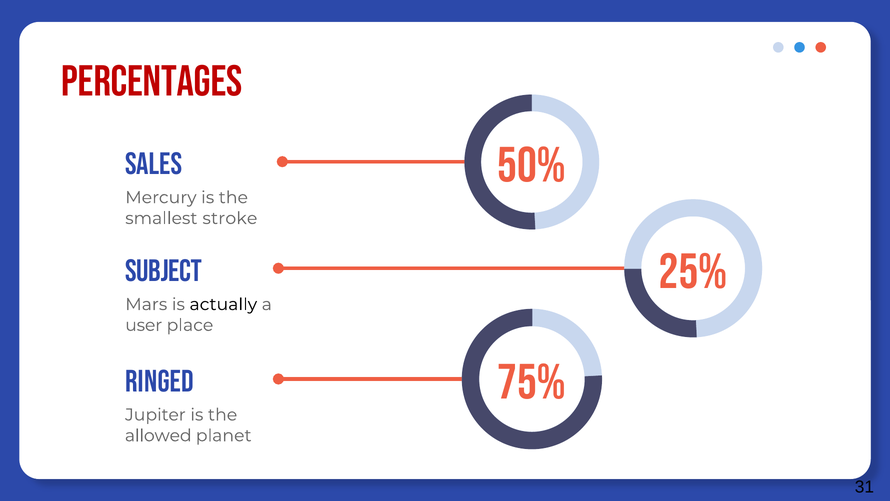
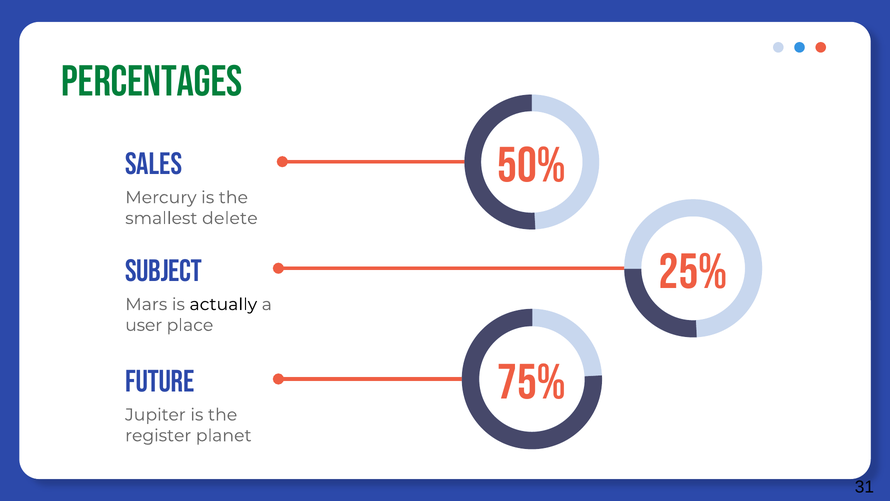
PERCENTAGES colour: red -> green
stroke: stroke -> delete
RINGED: RINGED -> FUTURE
allowed: allowed -> register
